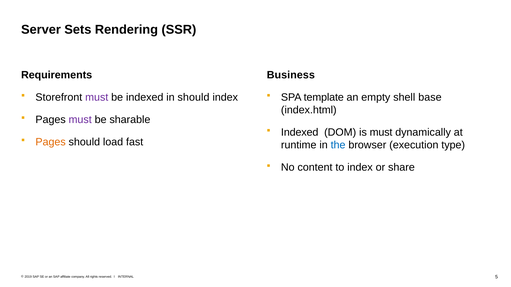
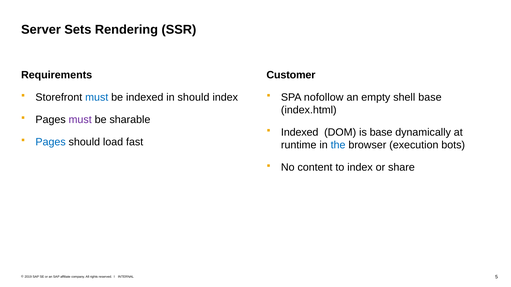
Business: Business -> Customer
must at (97, 97) colour: purple -> blue
template: template -> nofollow
is must: must -> base
Pages at (51, 142) colour: orange -> blue
type: type -> bots
